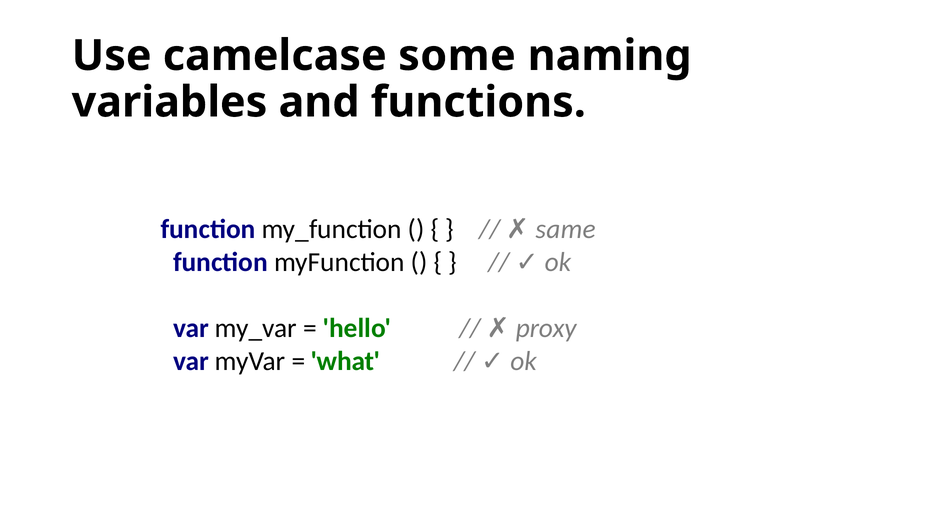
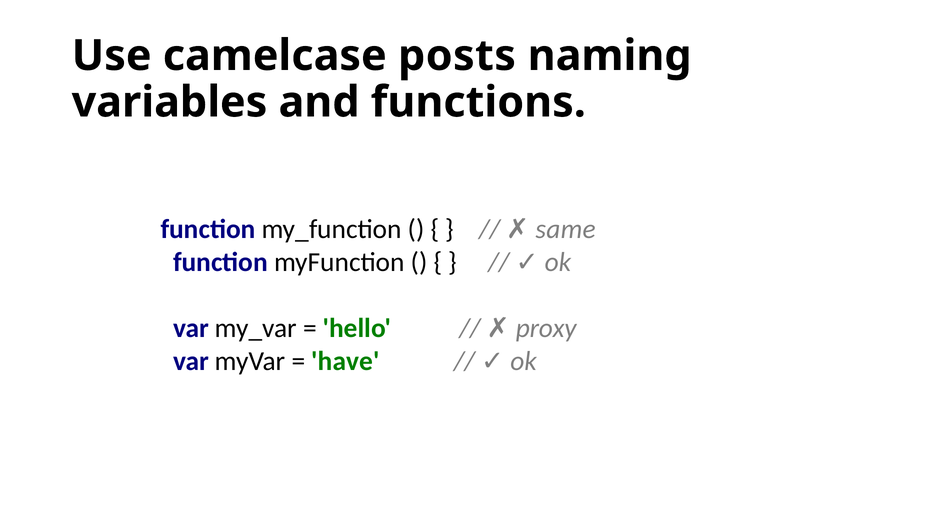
some: some -> posts
what: what -> have
